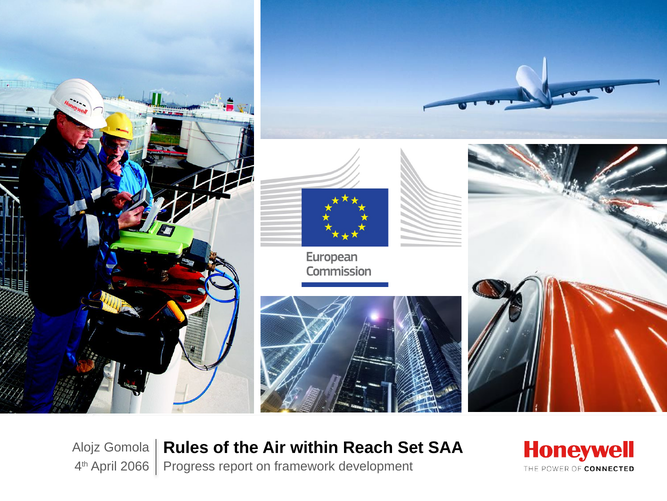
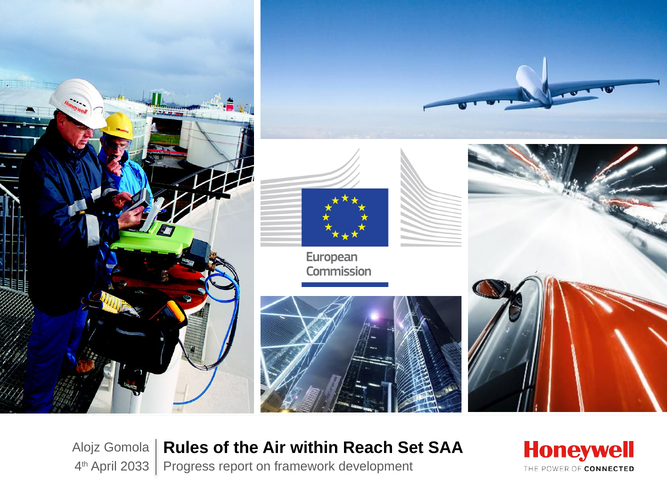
2066: 2066 -> 2033
